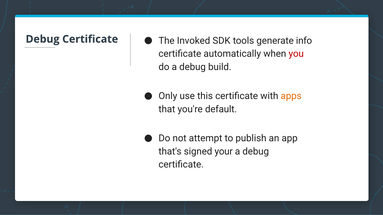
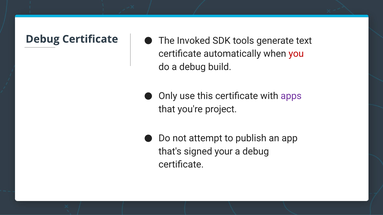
info: info -> text
apps colour: orange -> purple
default: default -> project
